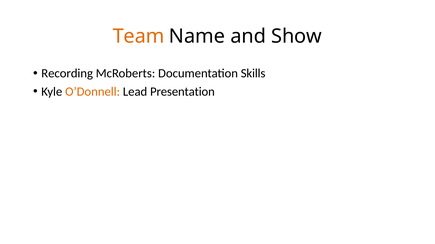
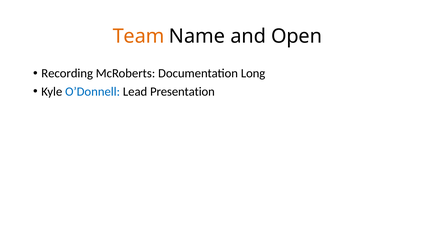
Show: Show -> Open
Skills: Skills -> Long
O’Donnell colour: orange -> blue
